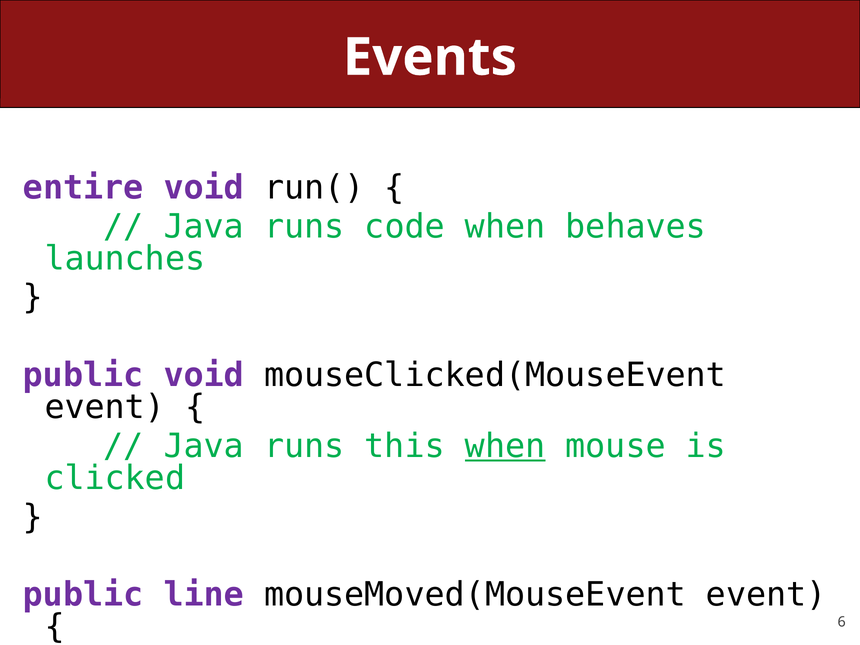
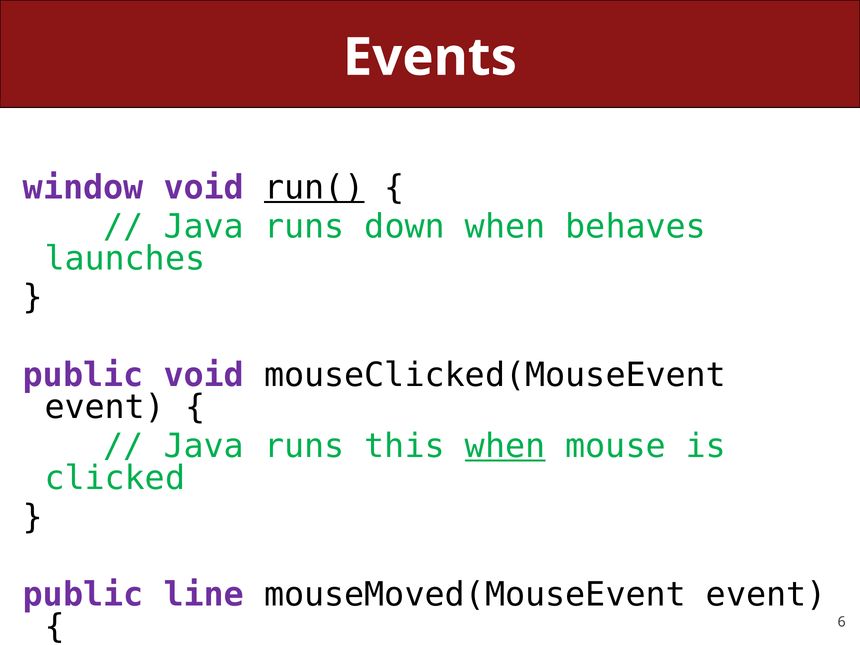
entire: entire -> window
run( underline: none -> present
code: code -> down
